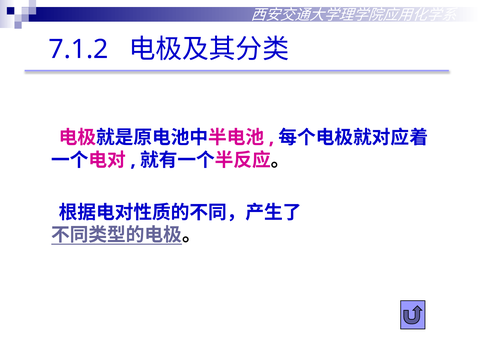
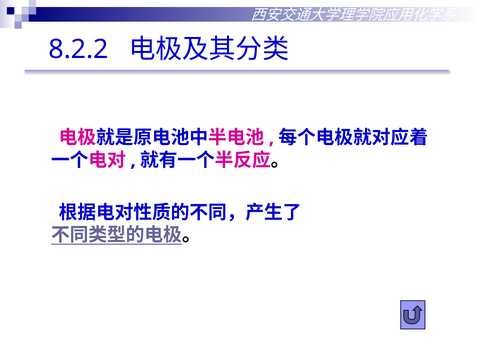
7.1.2: 7.1.2 -> 8.2.2
